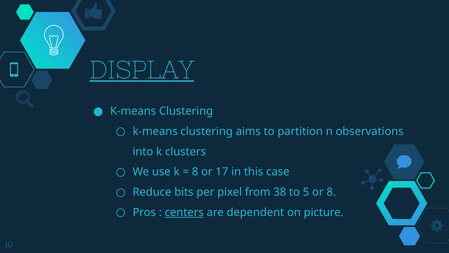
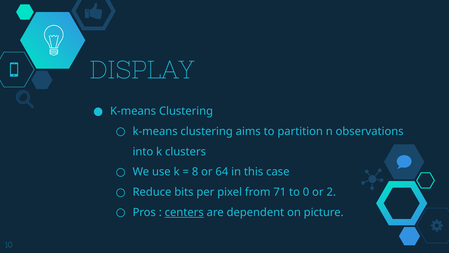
DISPLAY underline: present -> none
17: 17 -> 64
38: 38 -> 71
5: 5 -> 0
or 8: 8 -> 2
